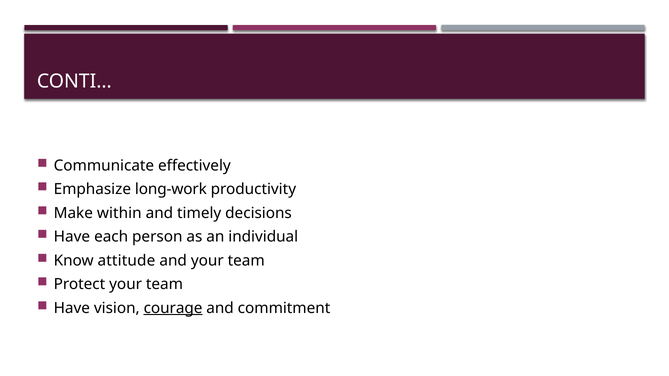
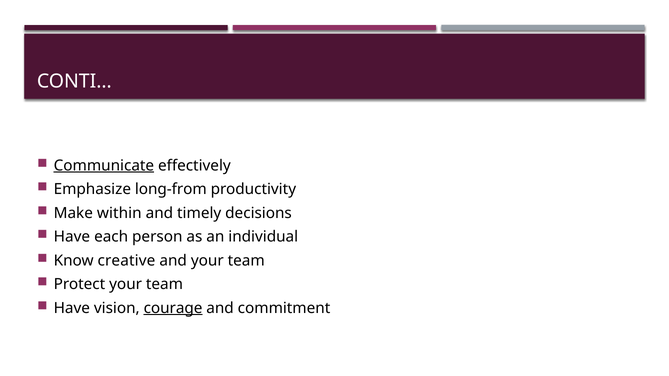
Communicate underline: none -> present
long-work: long-work -> long-from
attitude: attitude -> creative
